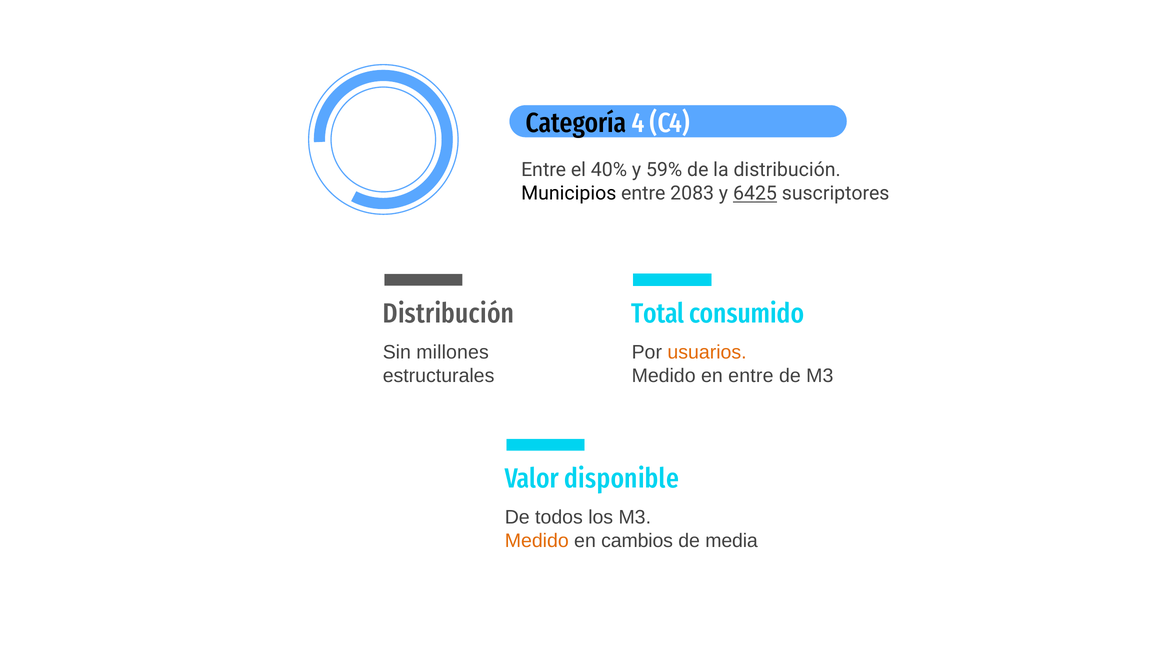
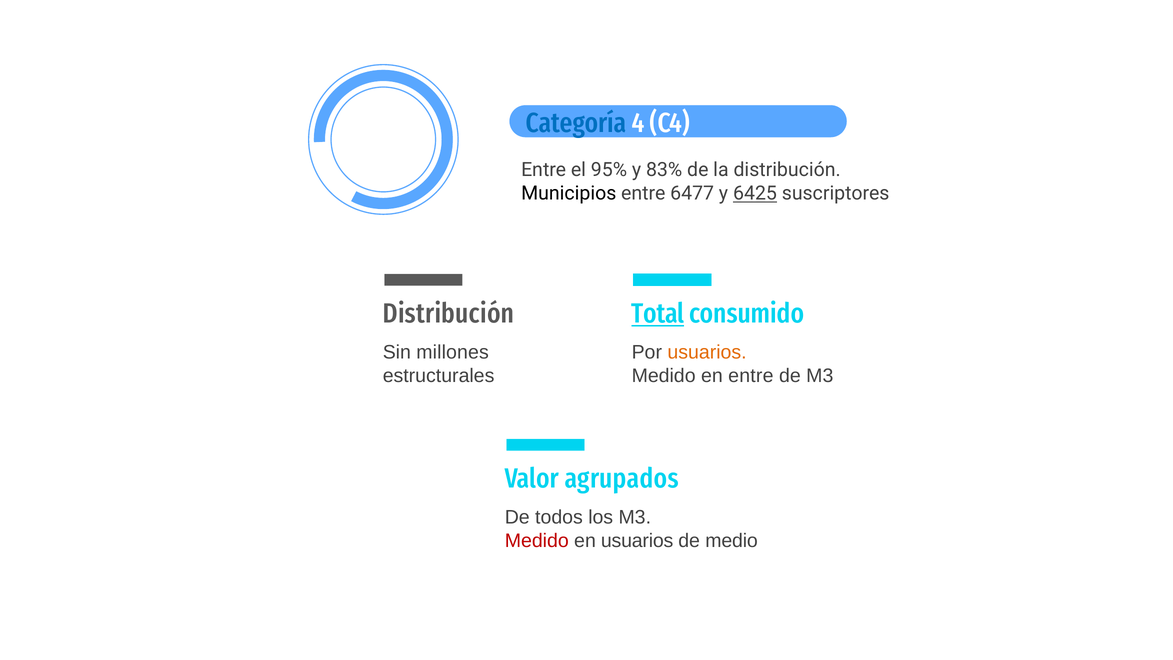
Categoría colour: black -> blue
40%: 40% -> 95%
59%: 59% -> 83%
2083: 2083 -> 6477
Total underline: none -> present
disponible: disponible -> agrupados
Medido at (537, 541) colour: orange -> red
en cambios: cambios -> usuarios
media: media -> medio
